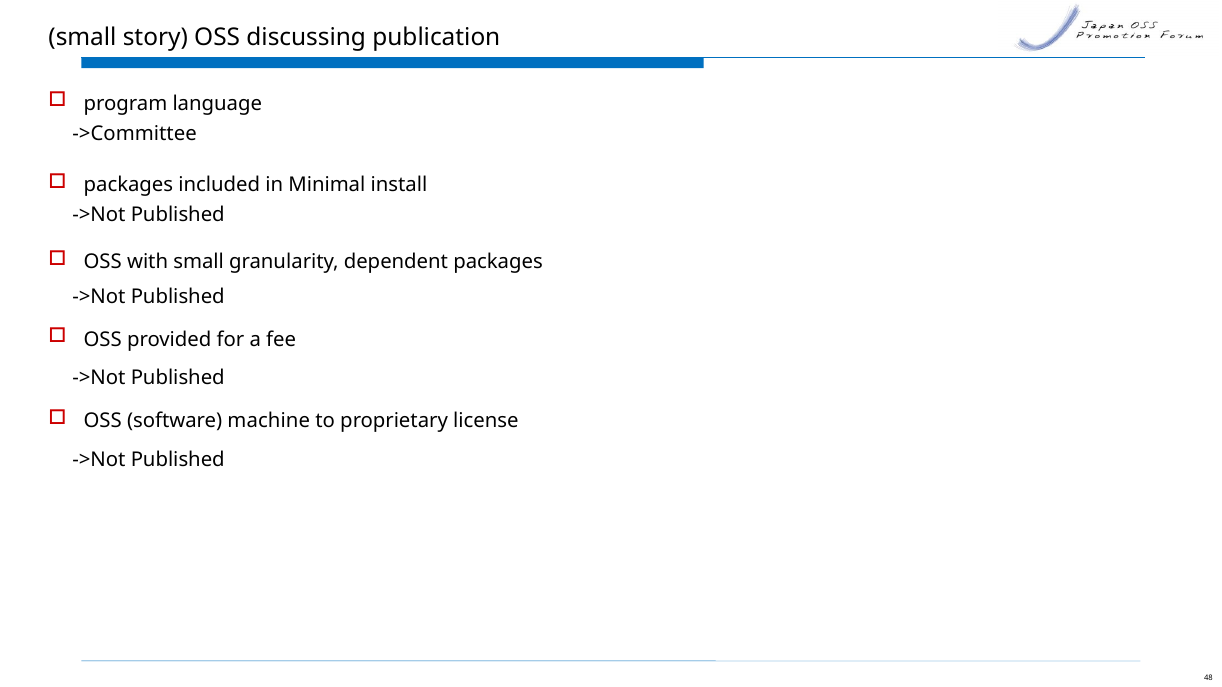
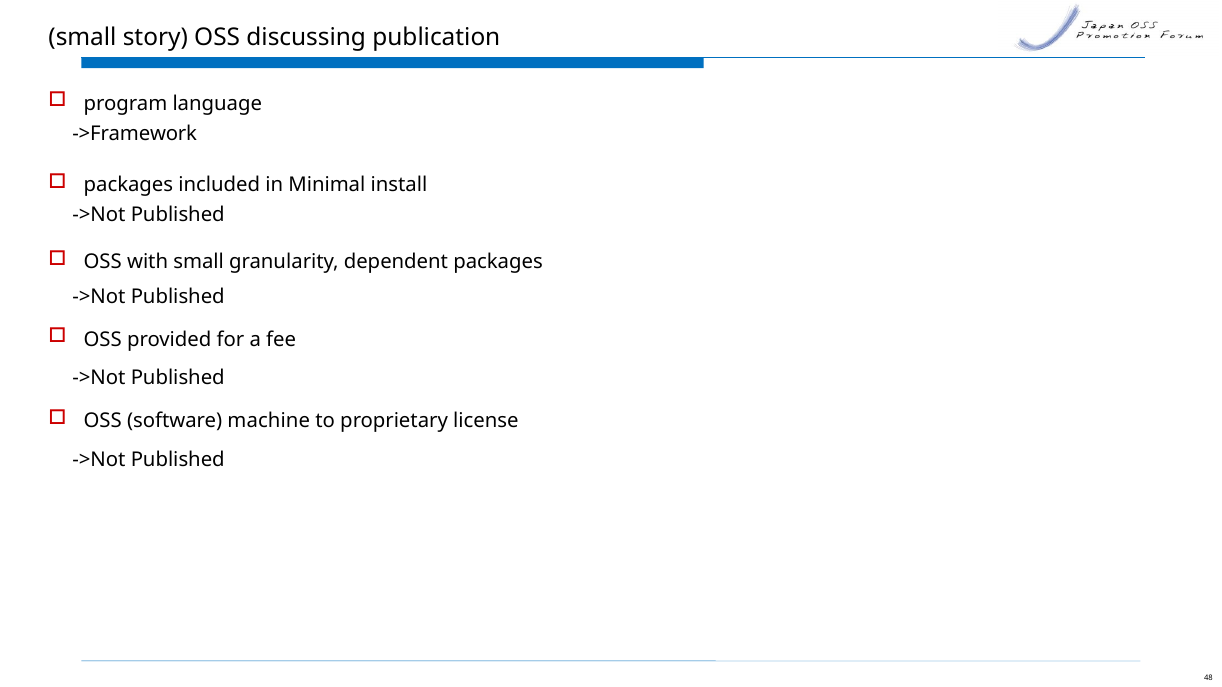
->Committee: ->Committee -> ->Framework
